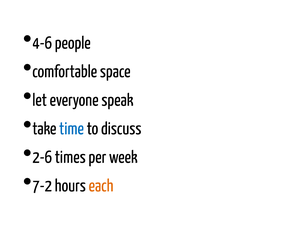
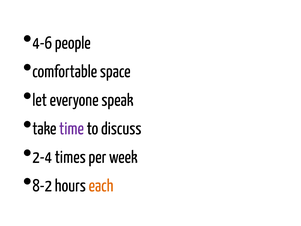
time colour: blue -> purple
2-6: 2-6 -> 2-4
7-2: 7-2 -> 8-2
